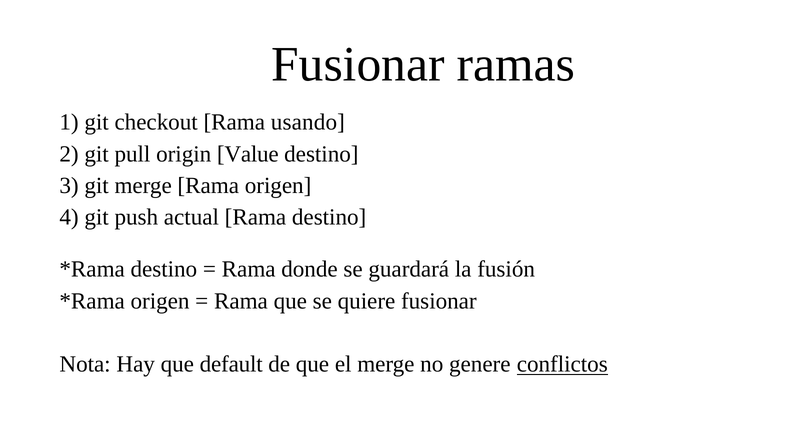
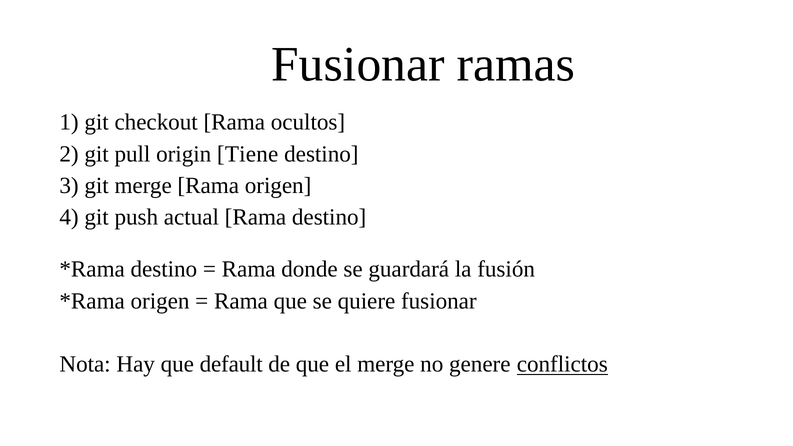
usando: usando -> ocultos
Value: Value -> Tiene
